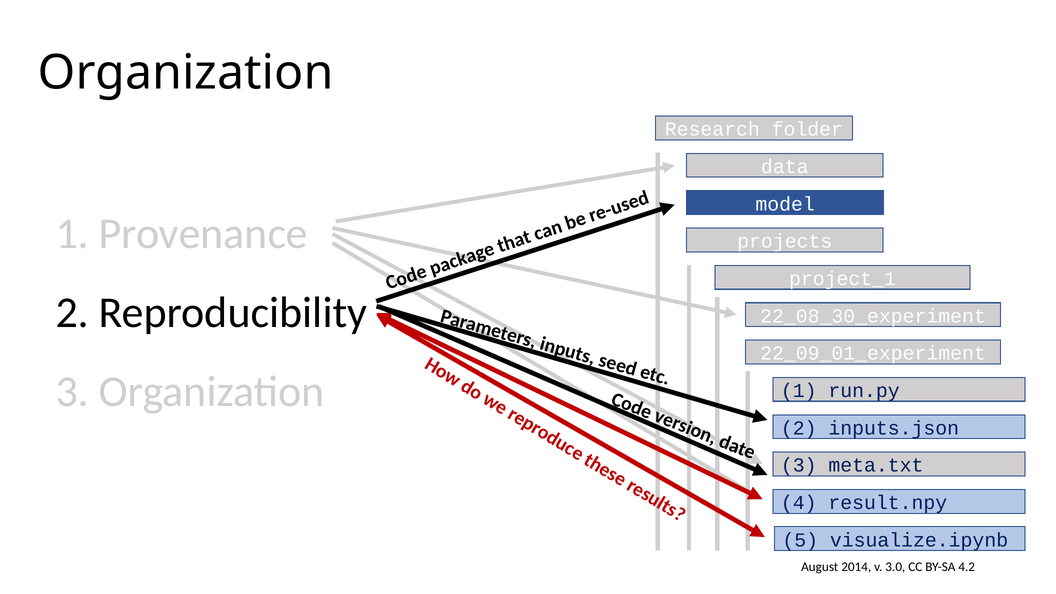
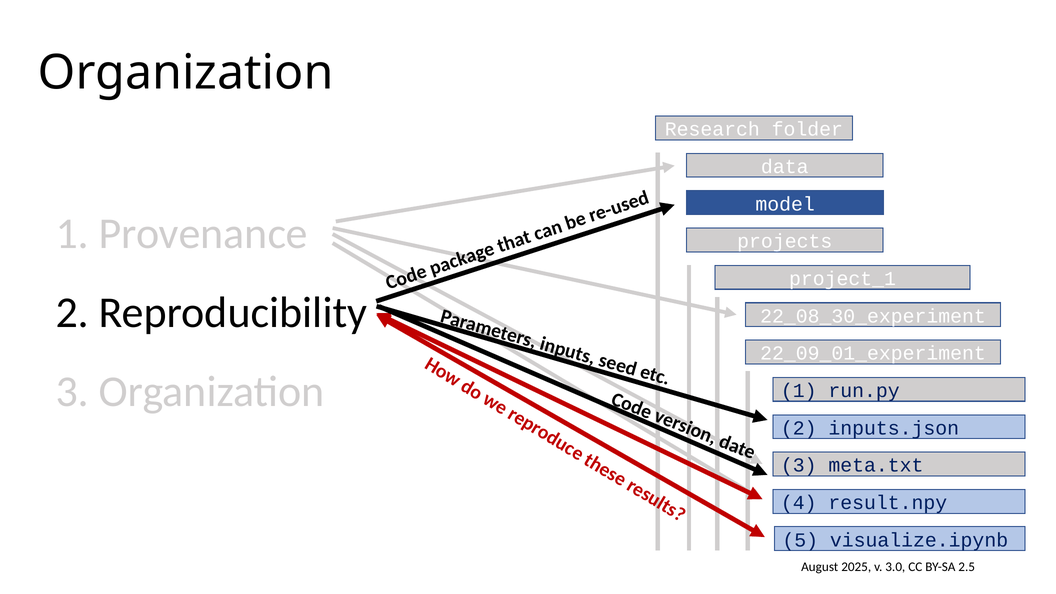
2014: 2014 -> 2025
4.2: 4.2 -> 2.5
